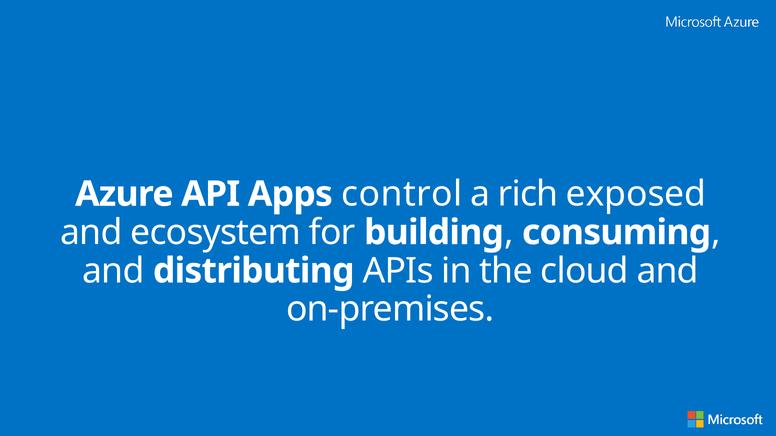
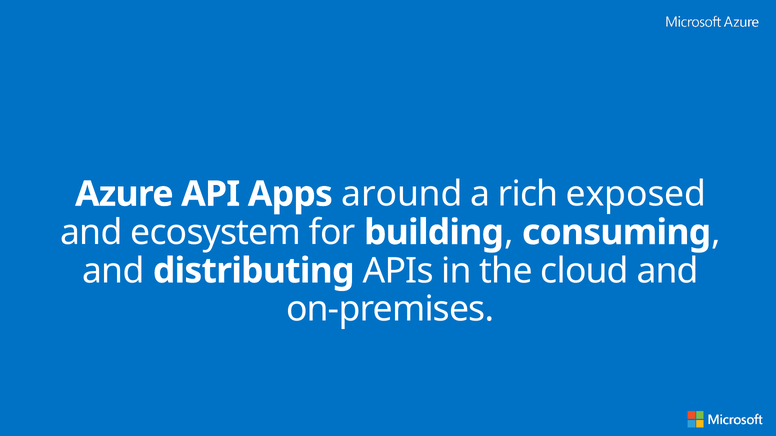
control: control -> around
